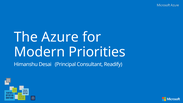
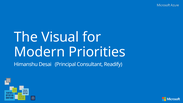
Azure: Azure -> Visual
